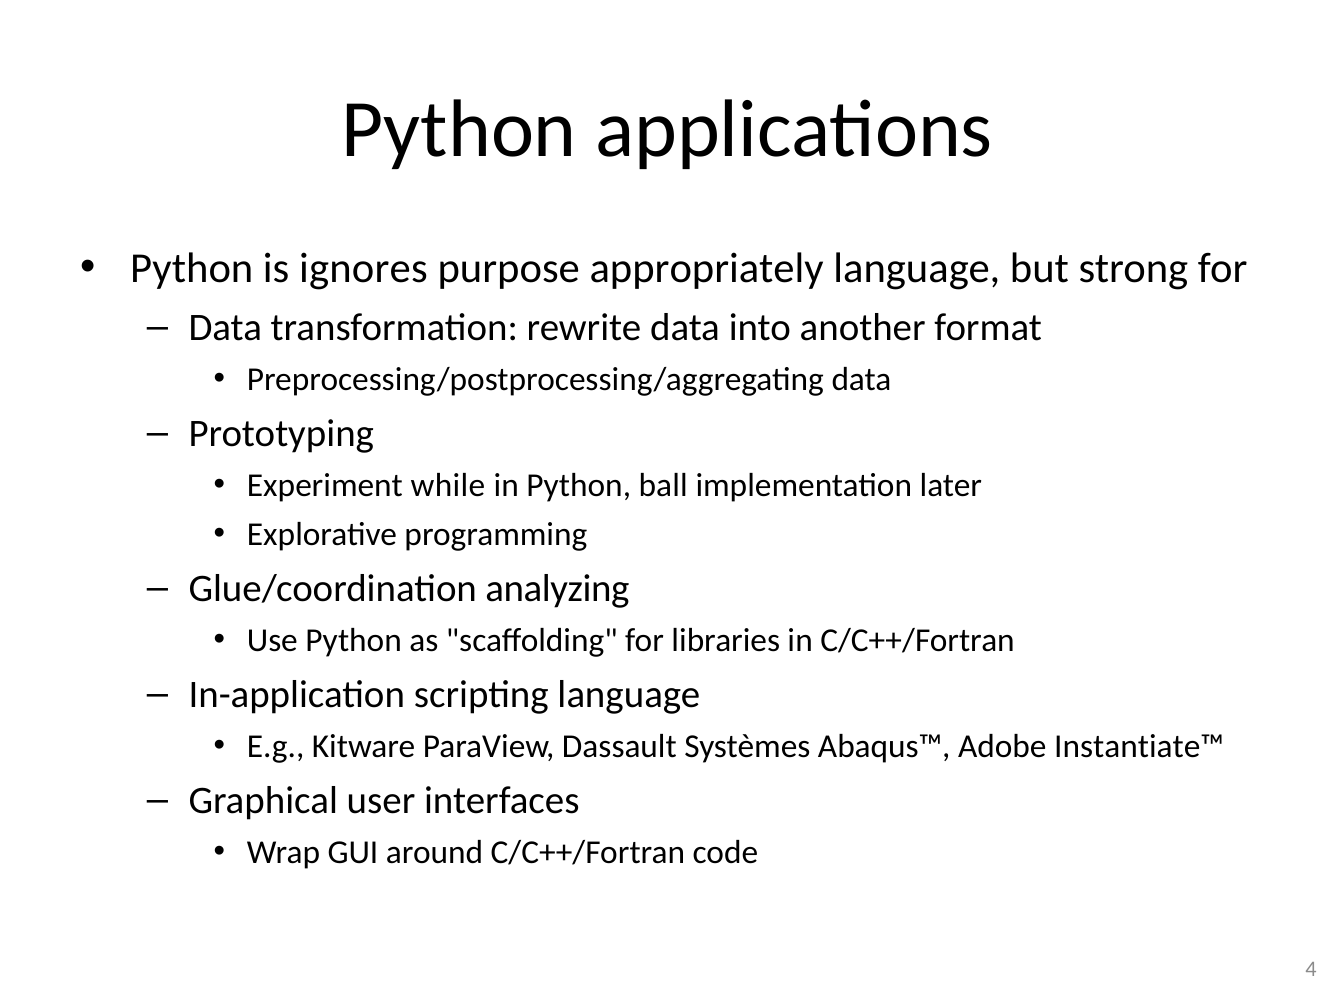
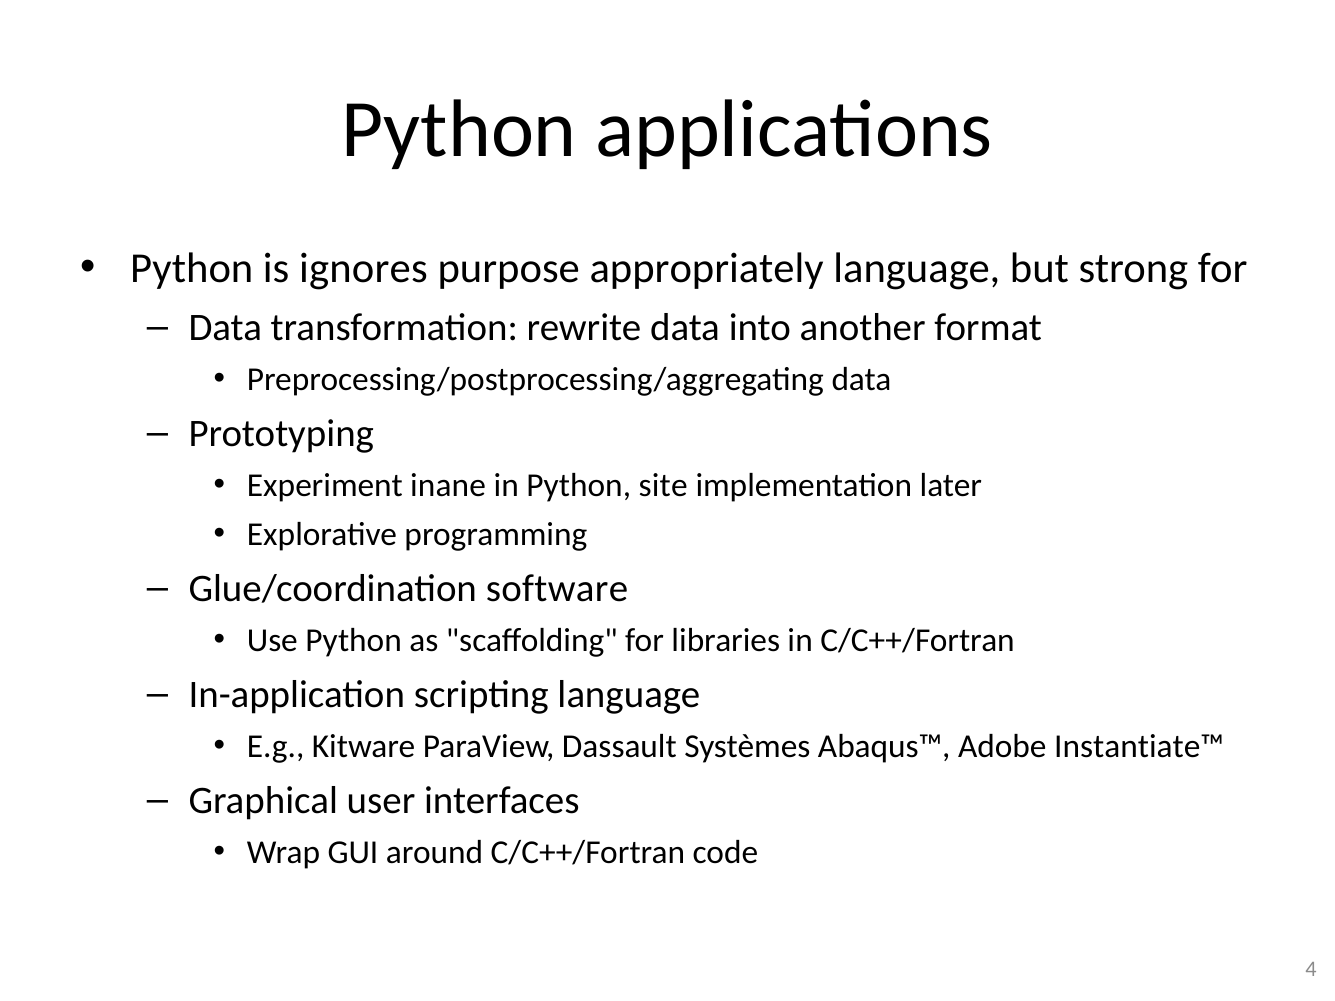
while: while -> inane
ball: ball -> site
analyzing: analyzing -> software
